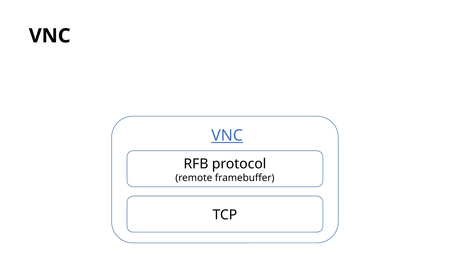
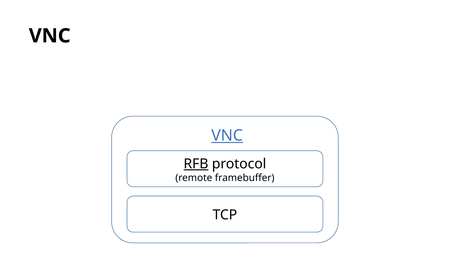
RFB underline: none -> present
